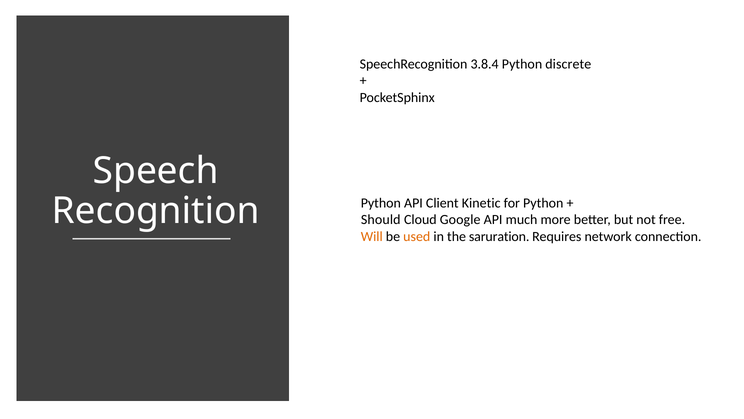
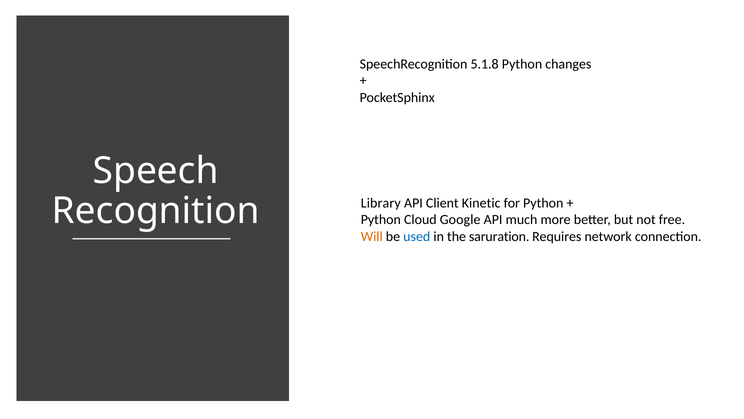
3.8.4: 3.8.4 -> 5.1.8
discrete: discrete -> changes
Python at (381, 203): Python -> Library
Should at (381, 220): Should -> Python
used colour: orange -> blue
